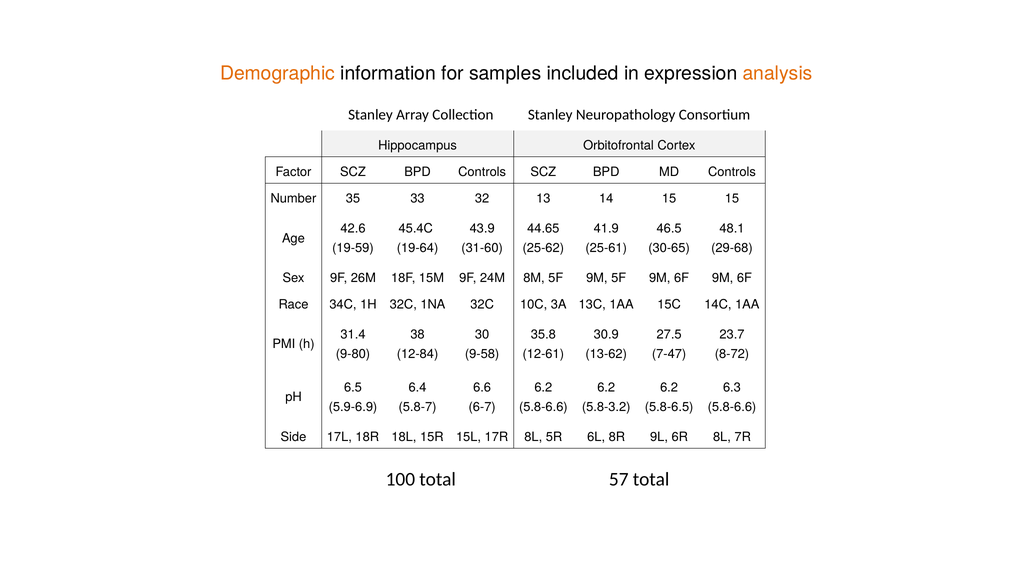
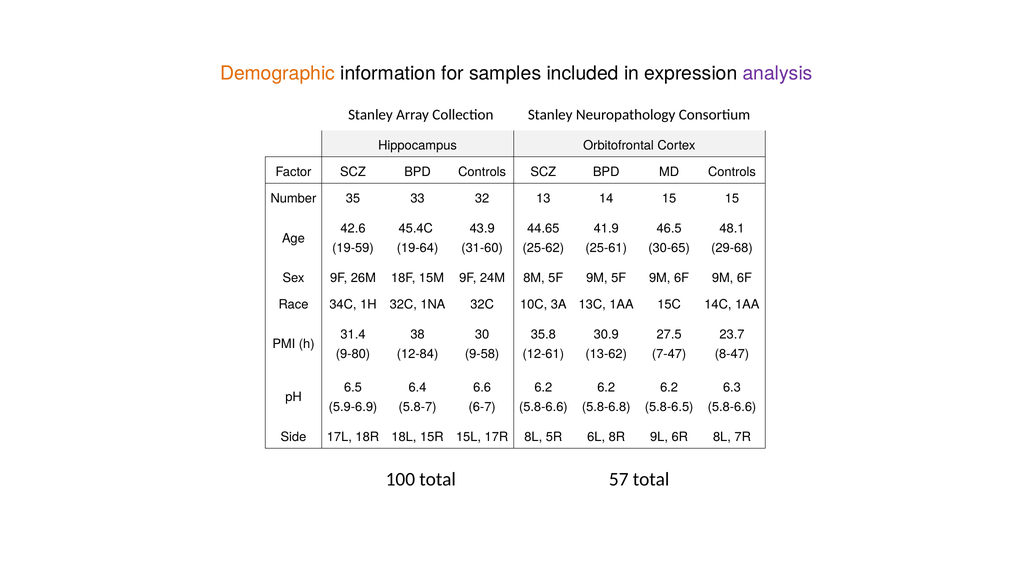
analysis colour: orange -> purple
8-72: 8-72 -> 8-47
5.8-3.2: 5.8-3.2 -> 5.8-6.8
